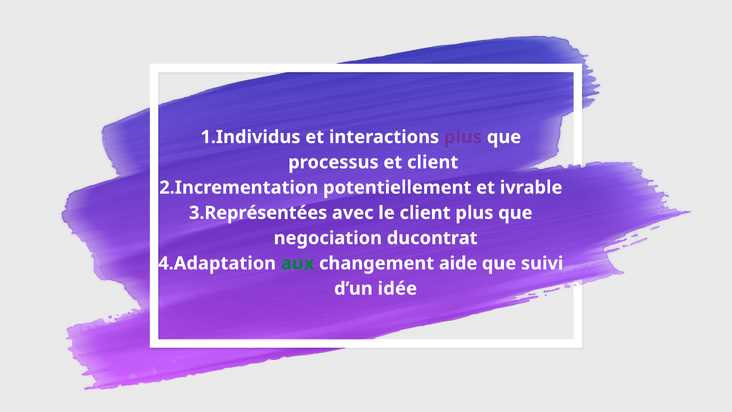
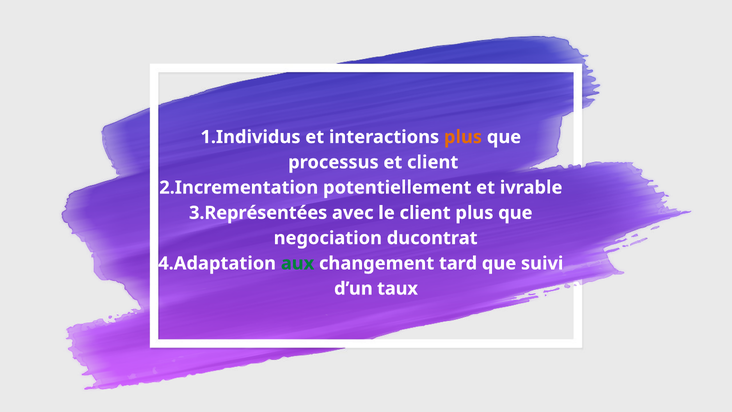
plus at (463, 137) colour: purple -> orange
aide: aide -> tard
idée: idée -> taux
